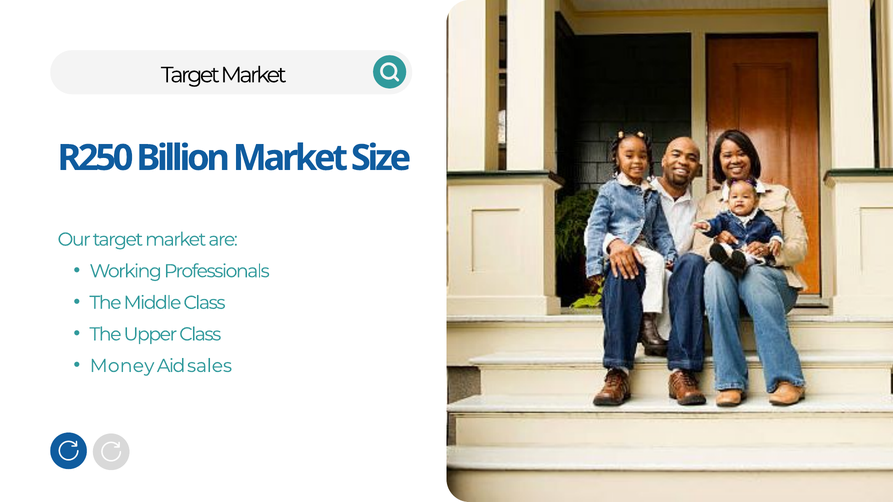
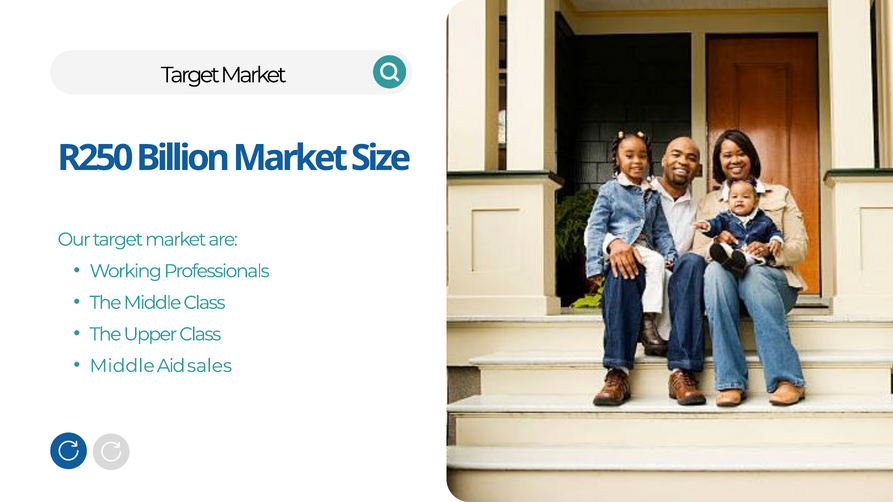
Money at (122, 366): Money -> Middle
